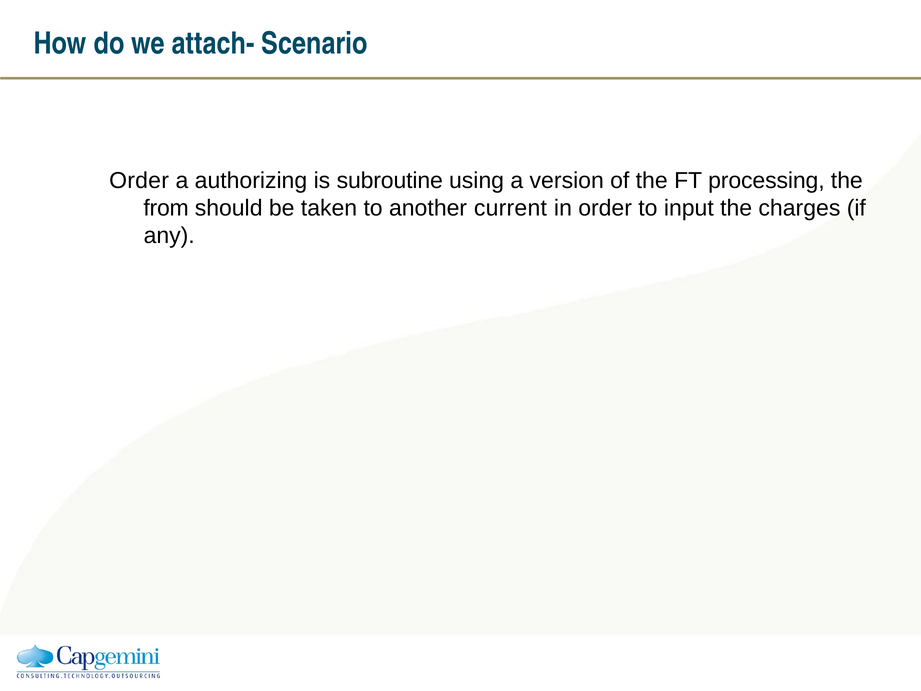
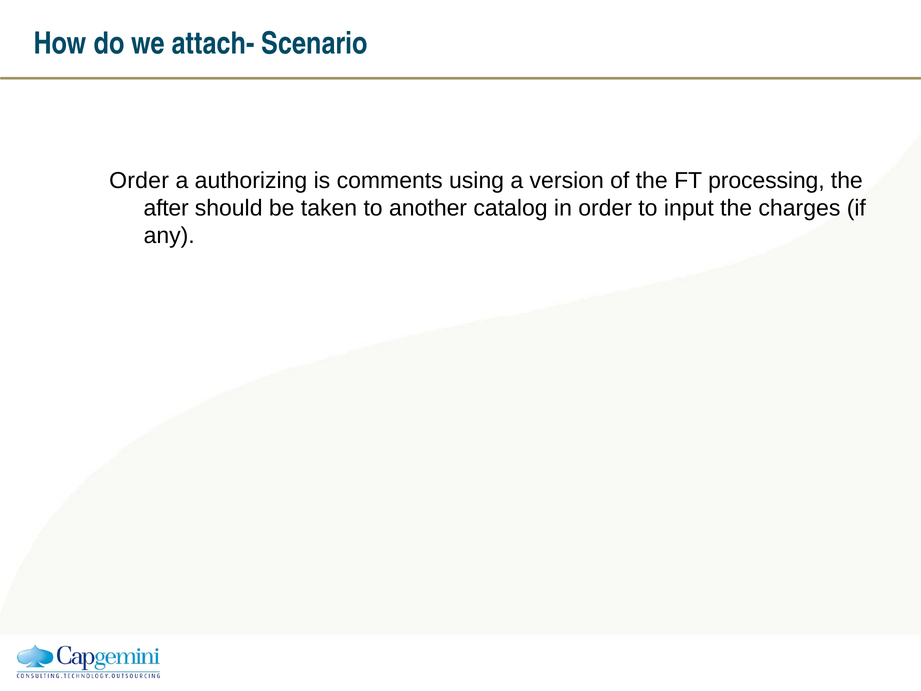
subroutine: subroutine -> comments
from: from -> after
current: current -> catalog
